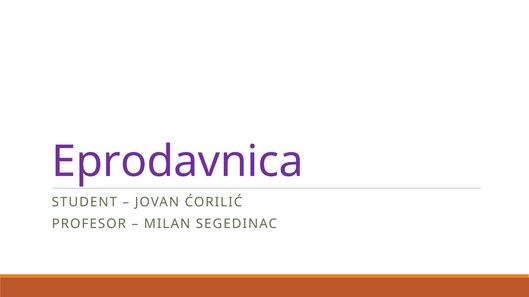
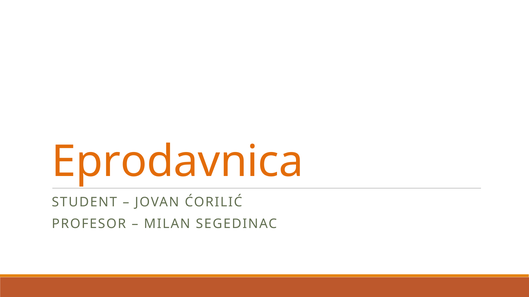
Eprodavnica colour: purple -> orange
